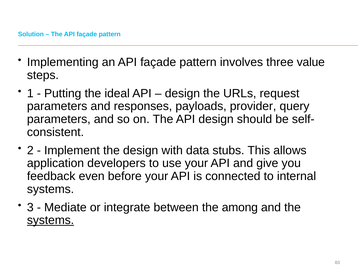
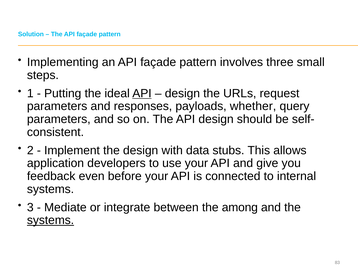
value: value -> small
API at (142, 93) underline: none -> present
provider: provider -> whether
